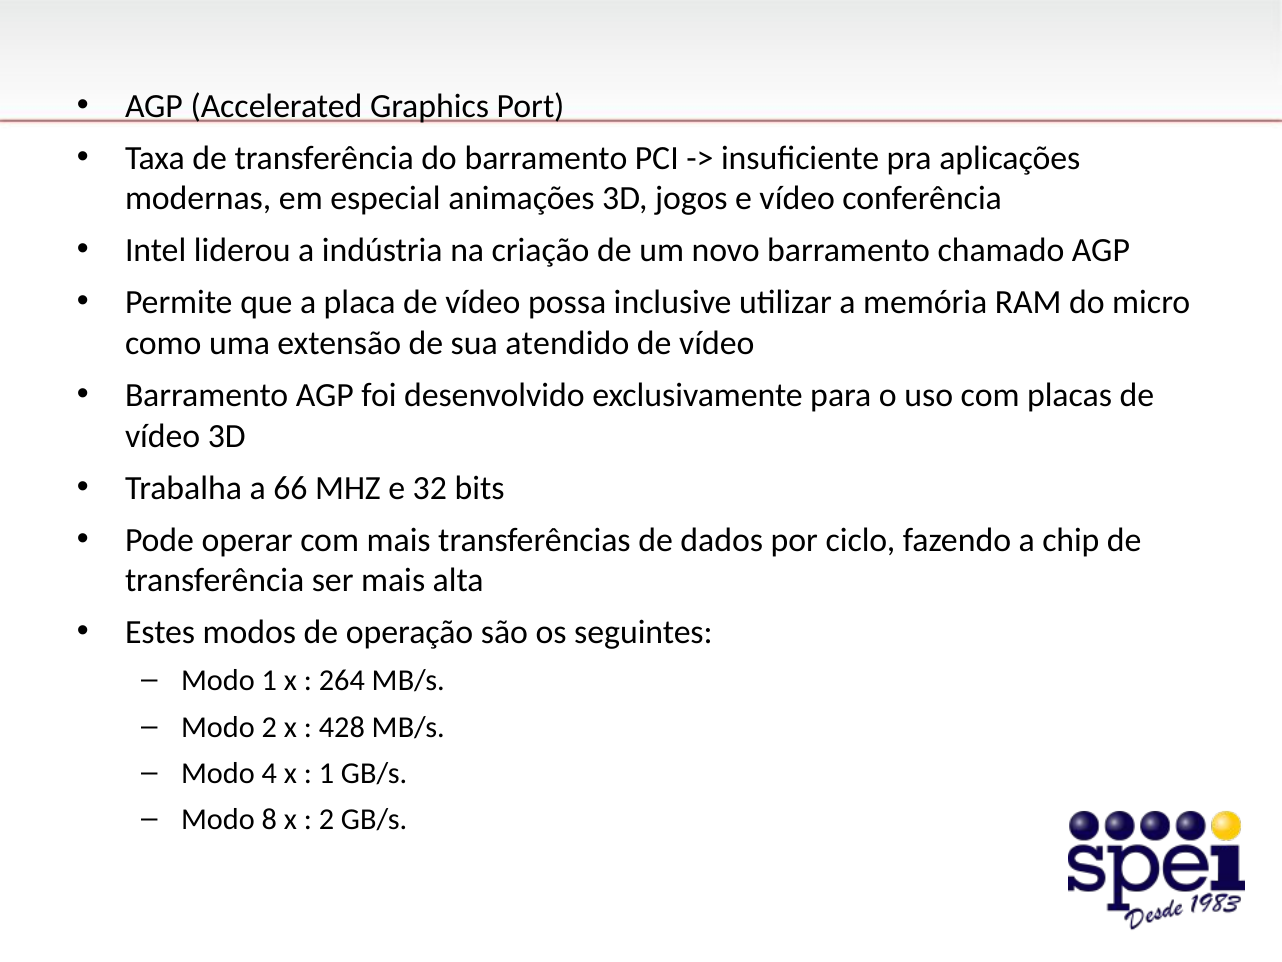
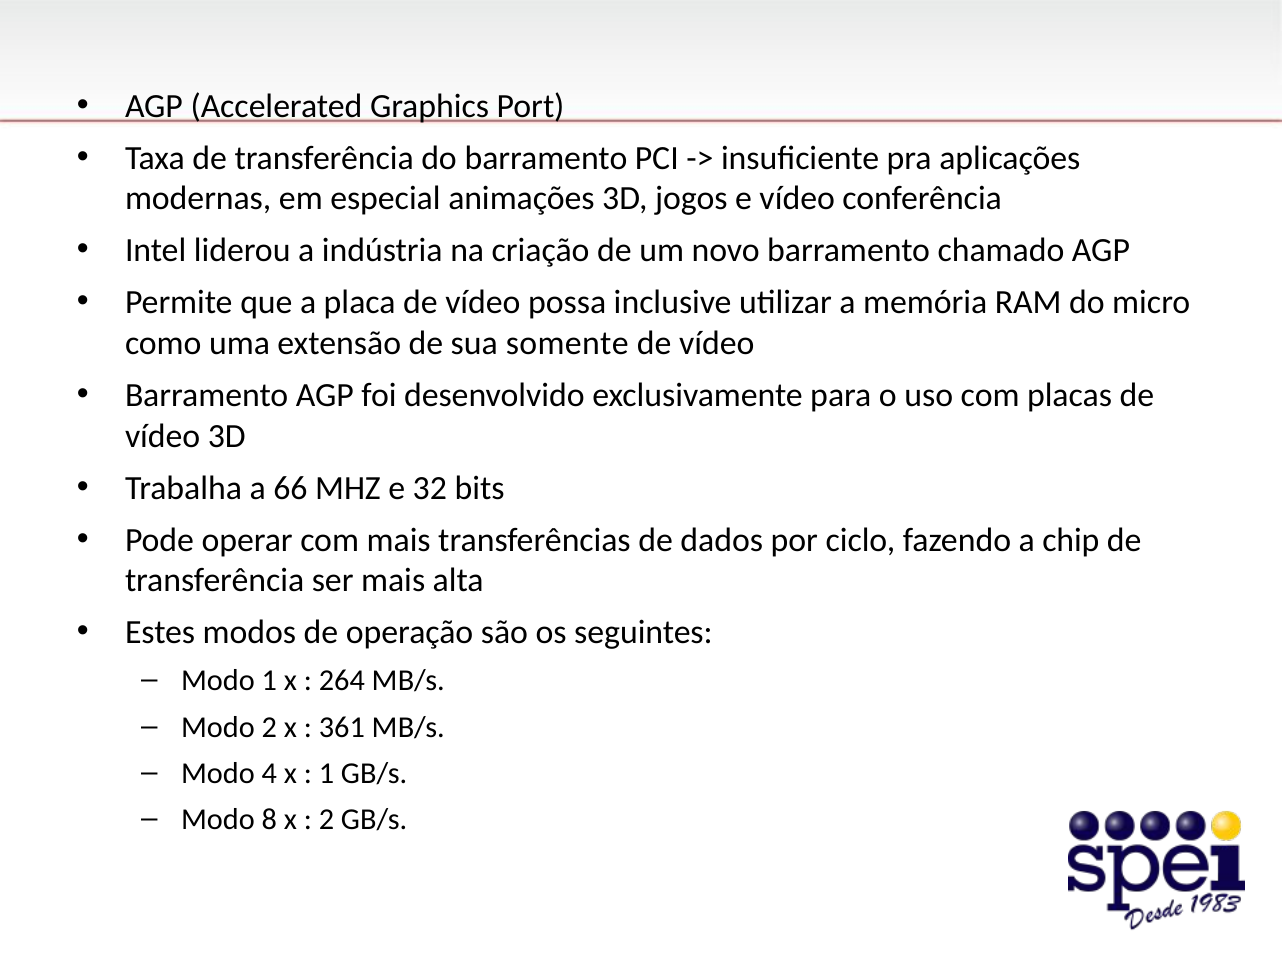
atendido: atendido -> somente
428: 428 -> 361
